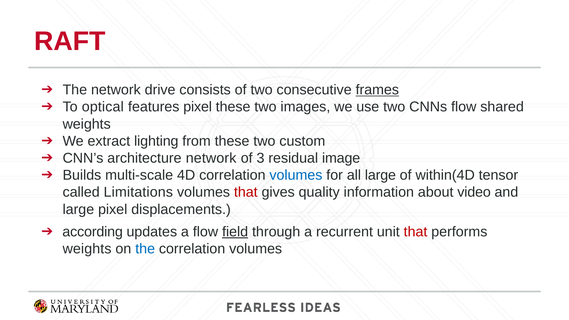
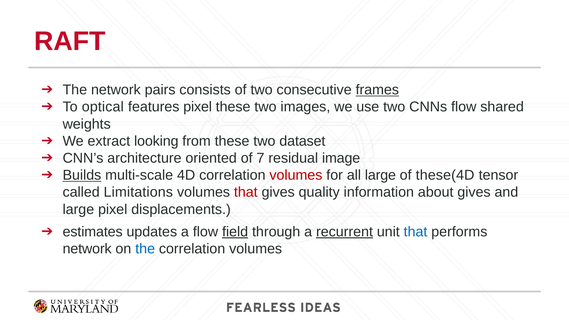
drive: drive -> pairs
lighting: lighting -> looking
custom: custom -> dataset
architecture network: network -> oriented
3: 3 -> 7
Builds underline: none -> present
volumes at (296, 175) colour: blue -> red
within(4D: within(4D -> these(4D
about video: video -> gives
according: according -> estimates
recurrent underline: none -> present
that at (415, 232) colour: red -> blue
weights at (87, 249): weights -> network
